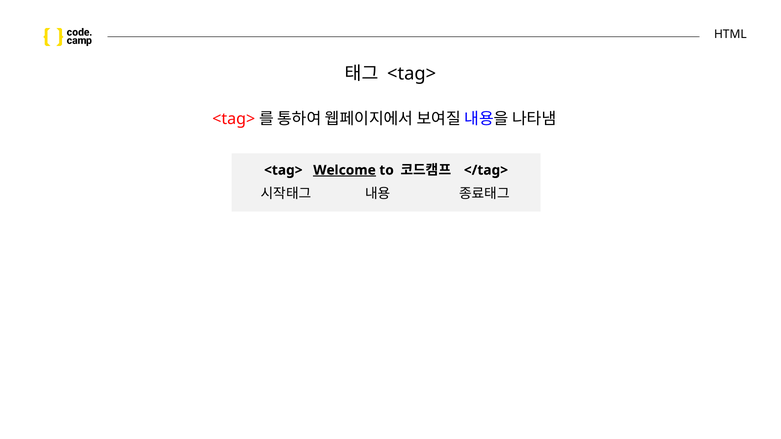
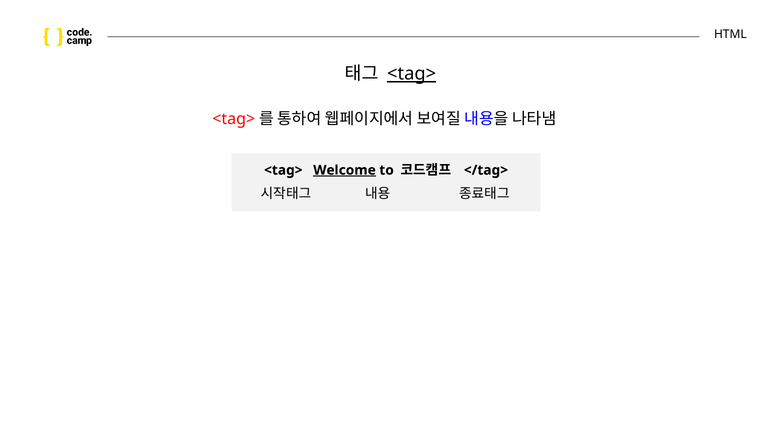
<tag> at (412, 74) underline: none -> present
